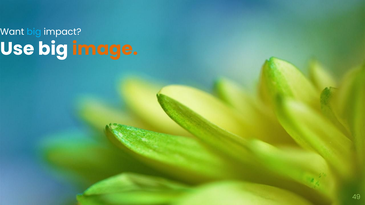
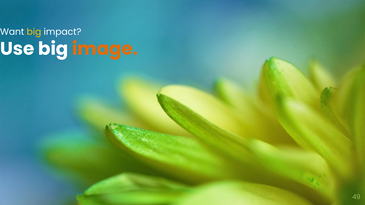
big at (34, 32) colour: light blue -> yellow
